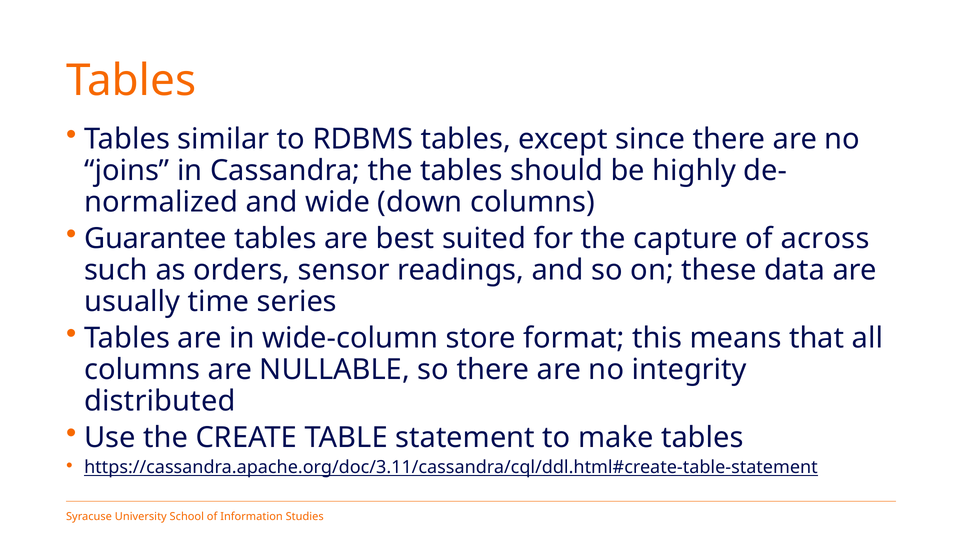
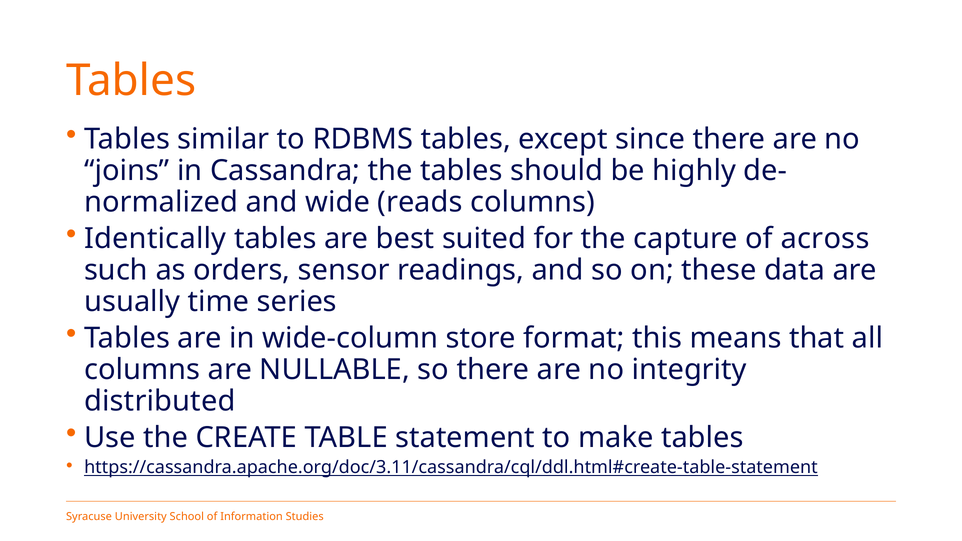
down: down -> reads
Guarantee: Guarantee -> Identically
